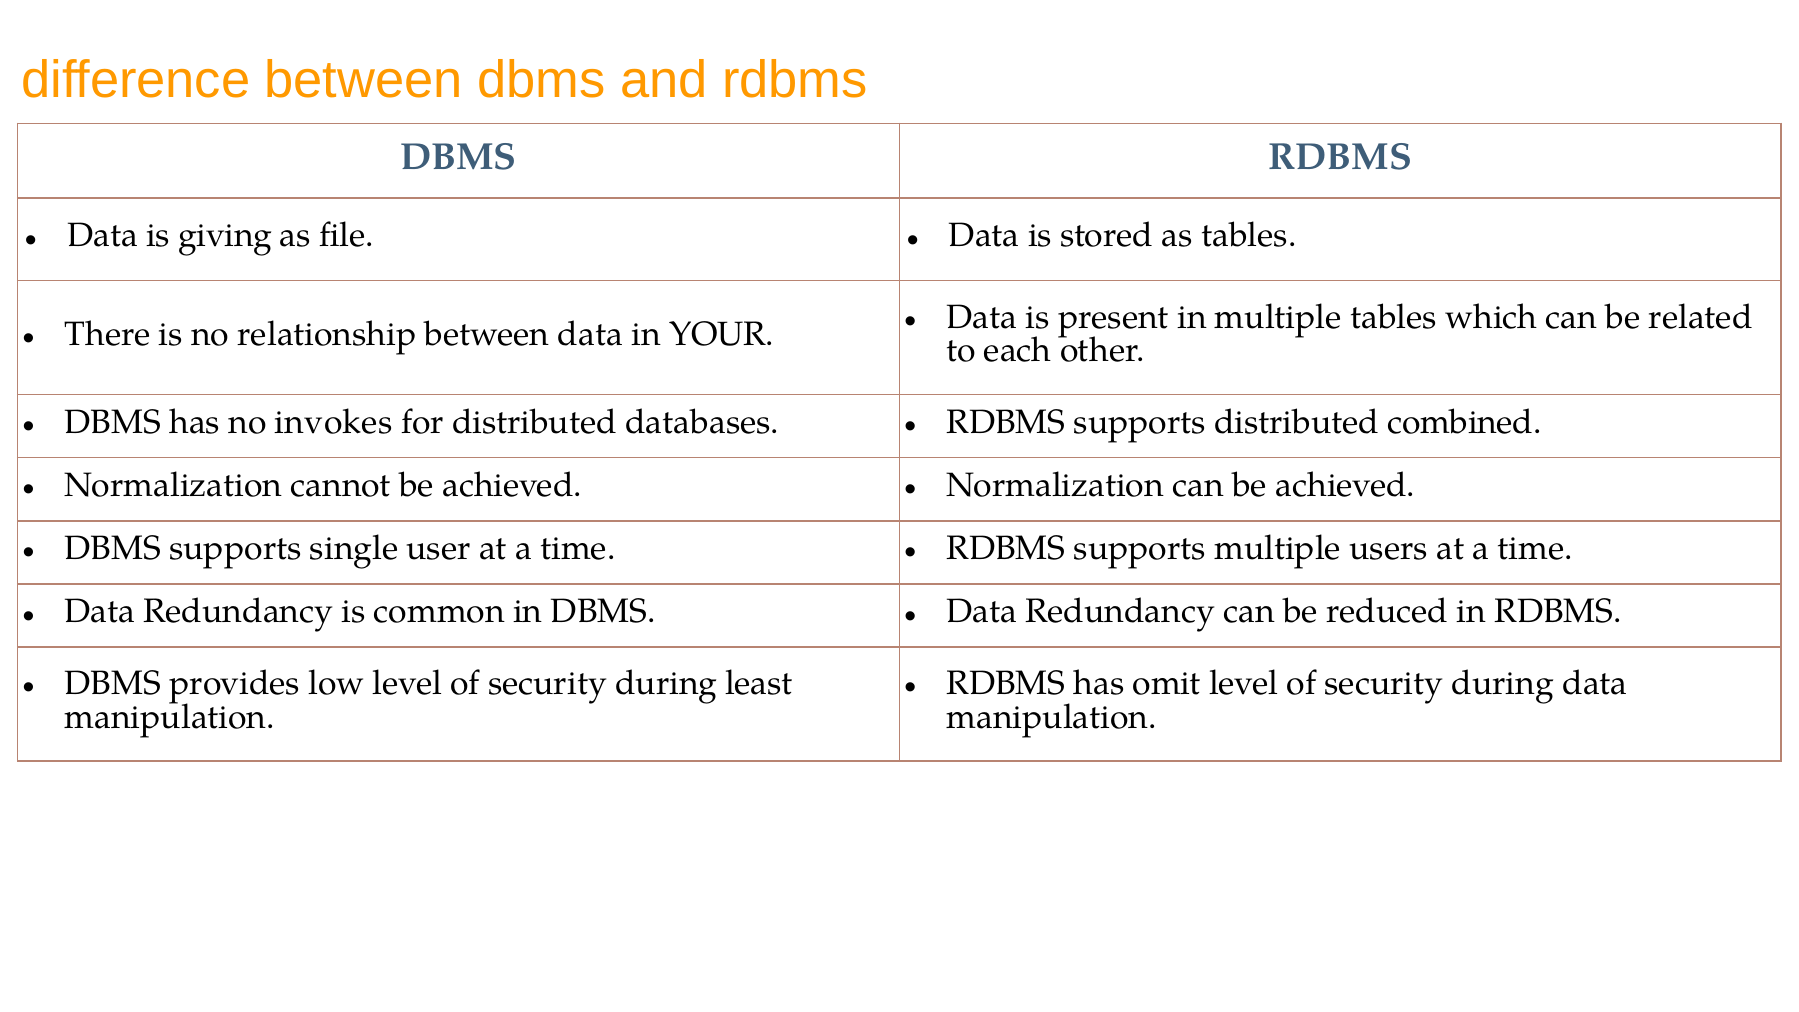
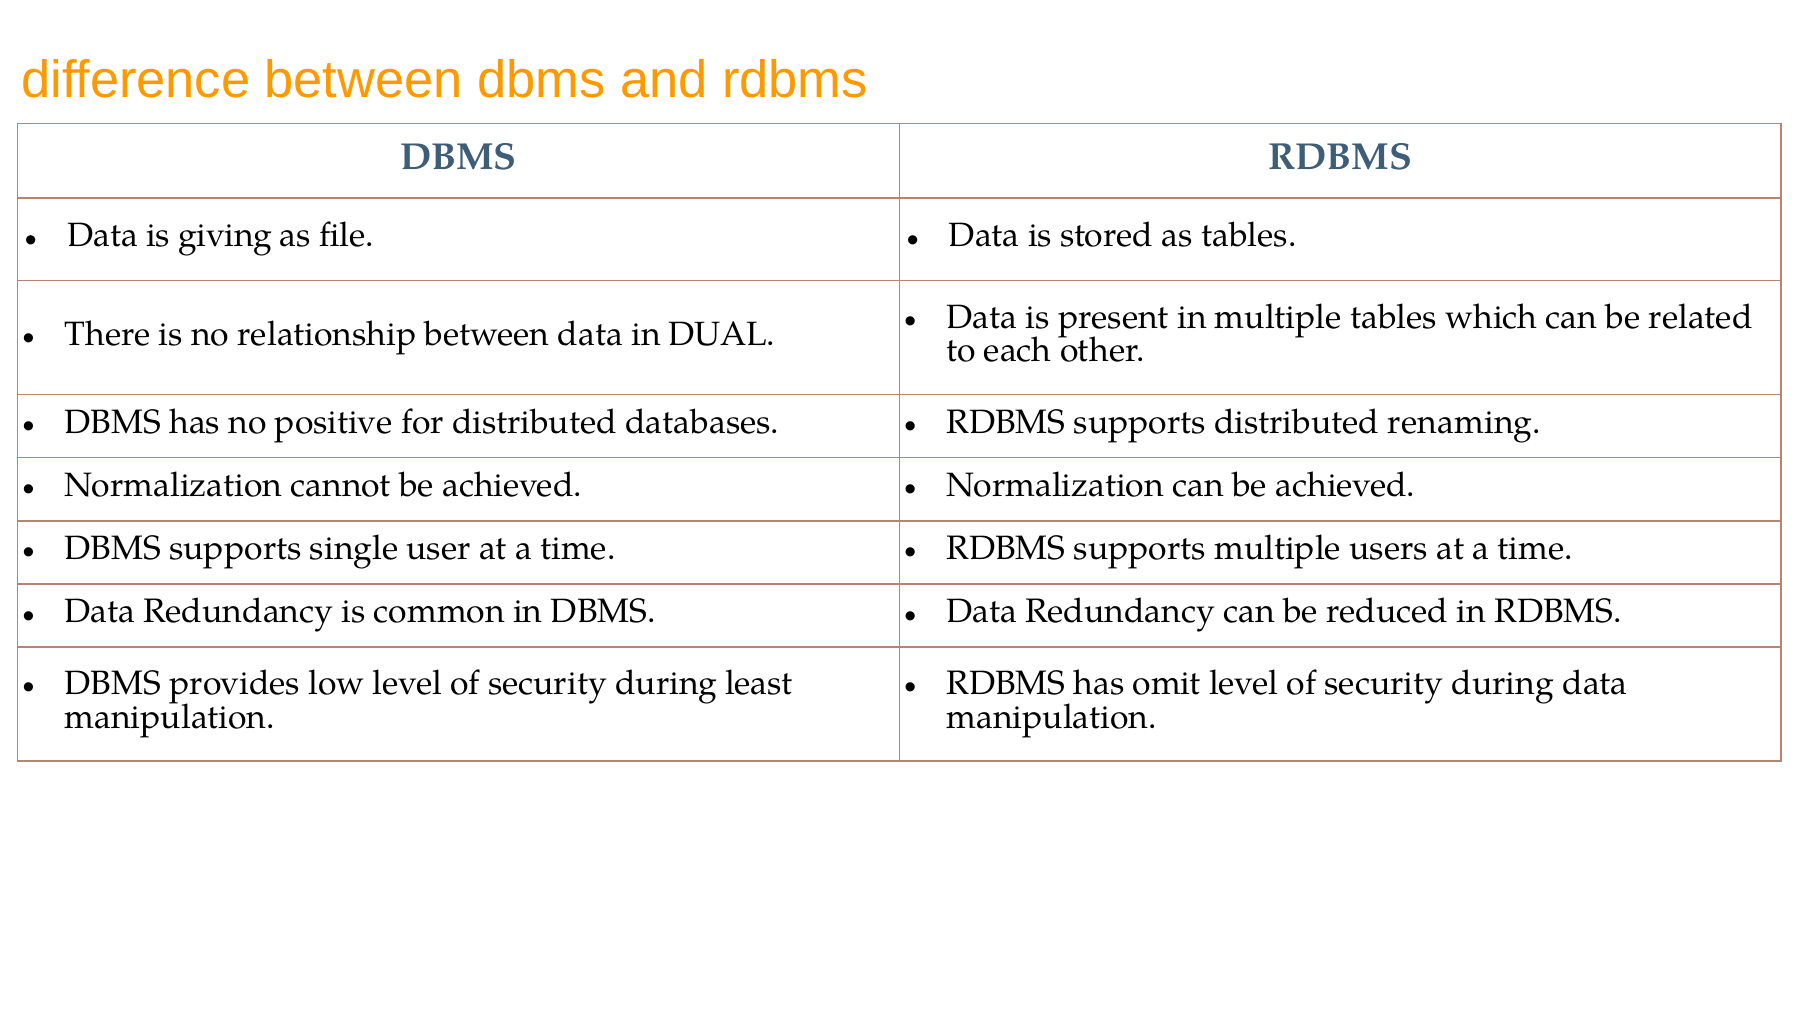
YOUR: YOUR -> DUAL
invokes: invokes -> positive
combined: combined -> renaming
